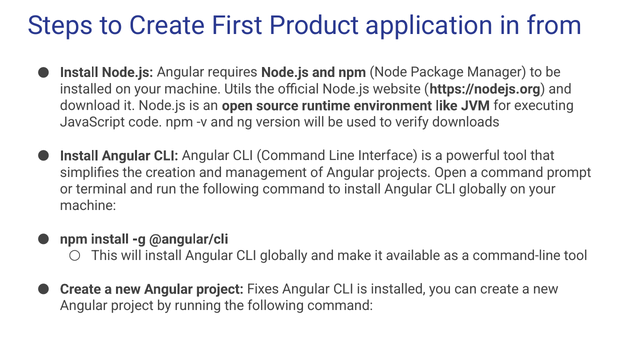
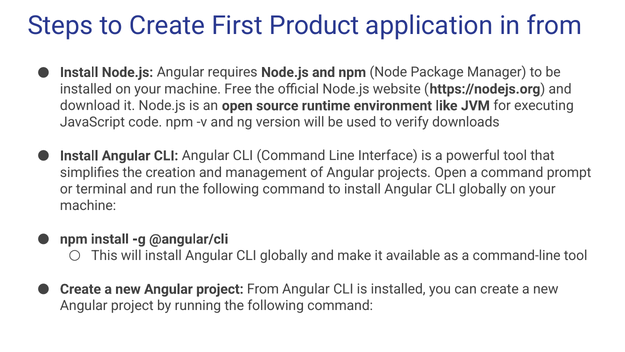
Utils: Utils -> Free
project Fixes: Fixes -> From
